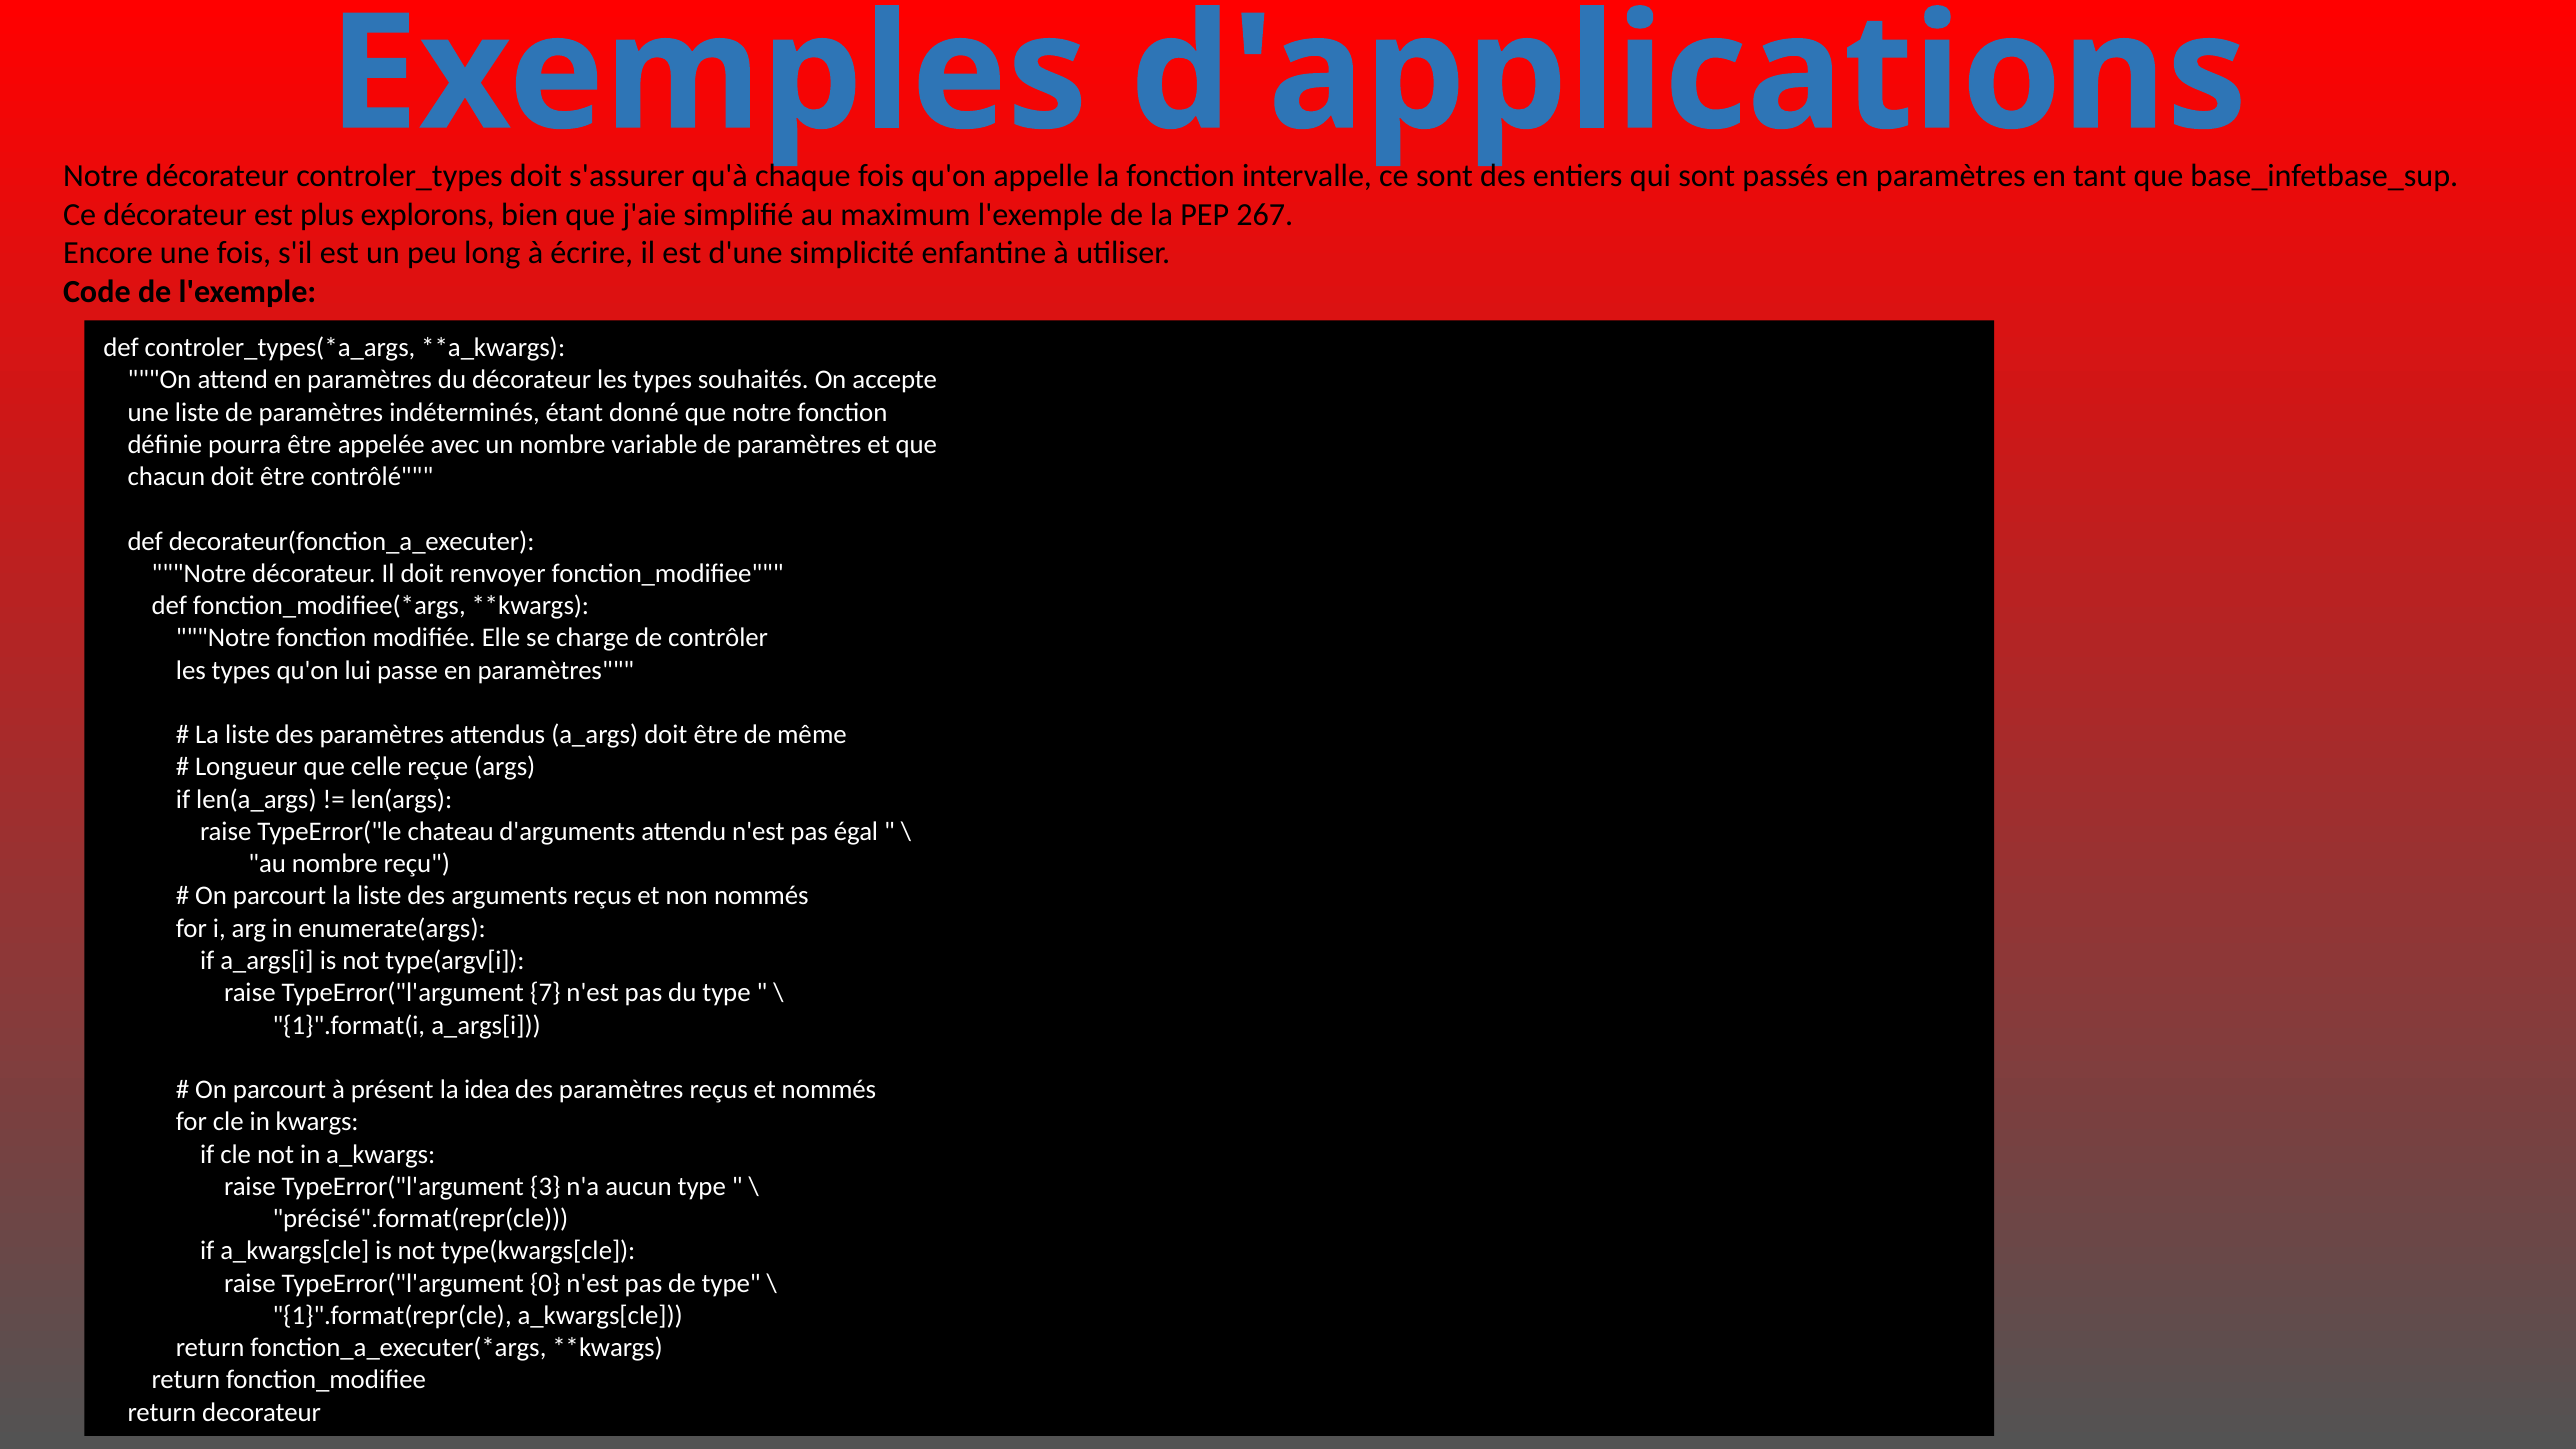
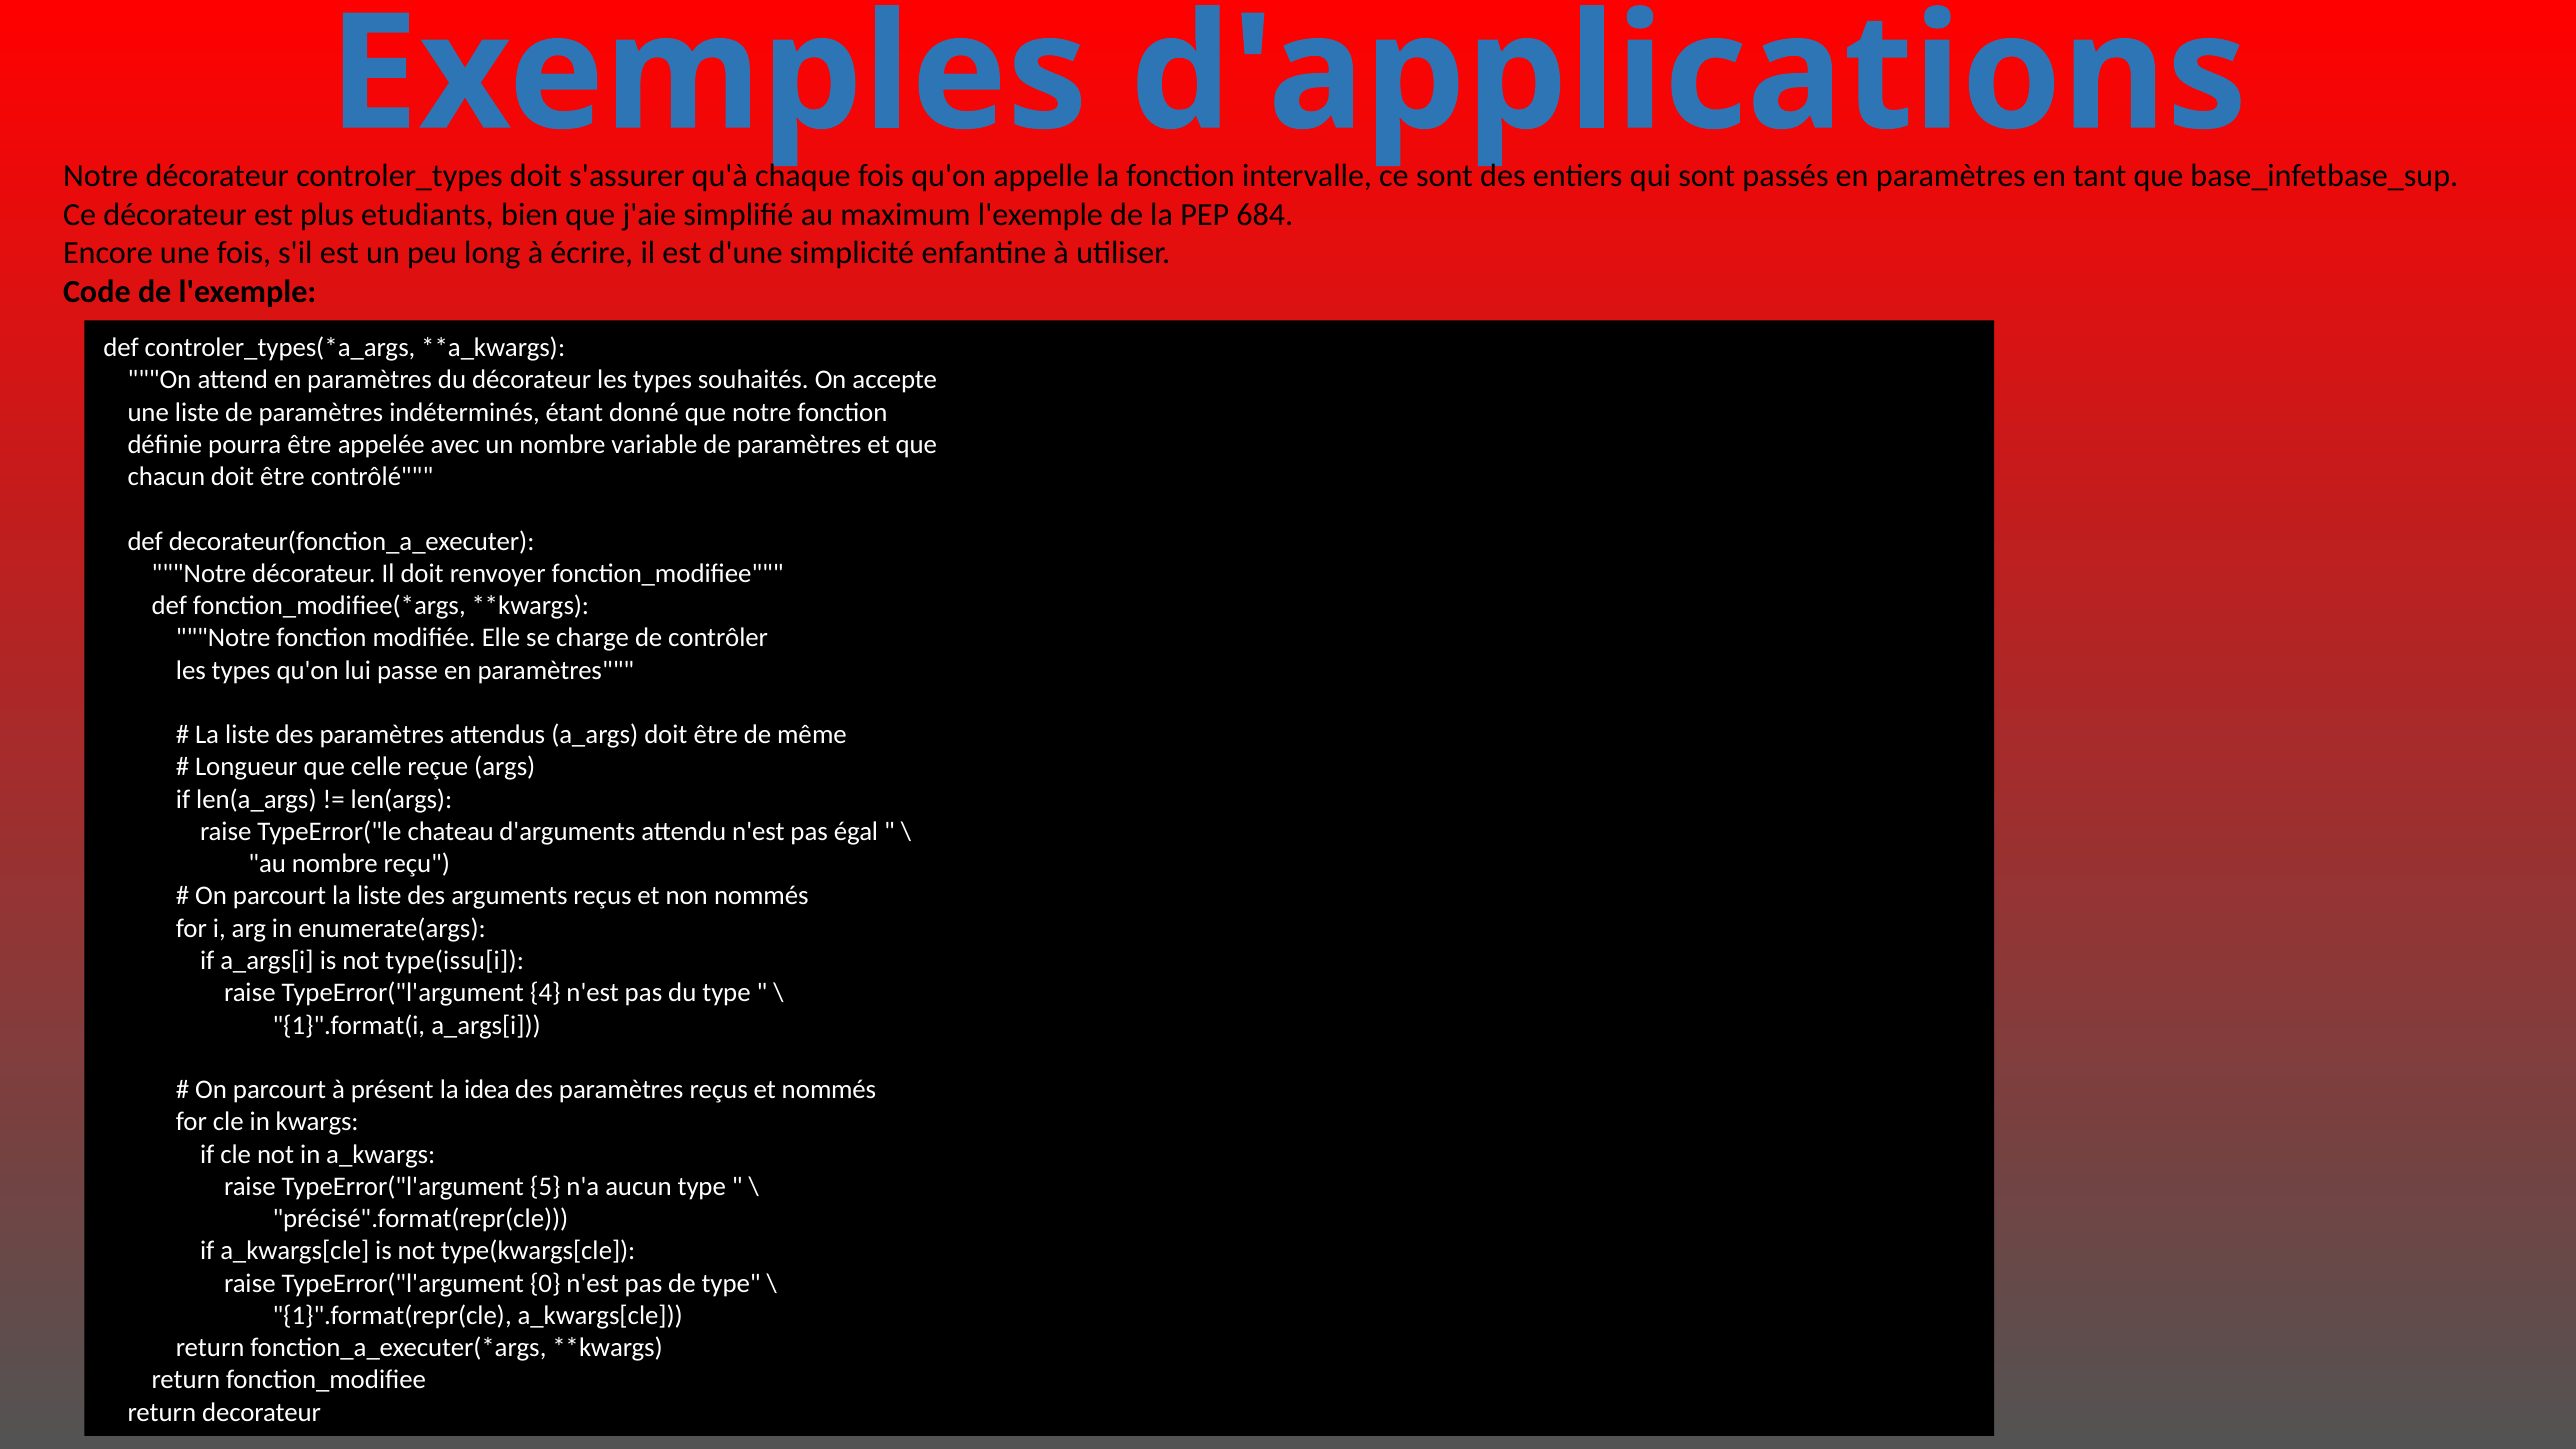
explorons: explorons -> etudiants
267: 267 -> 684
type(argv[i: type(argv[i -> type(issu[i
7: 7 -> 4
3: 3 -> 5
